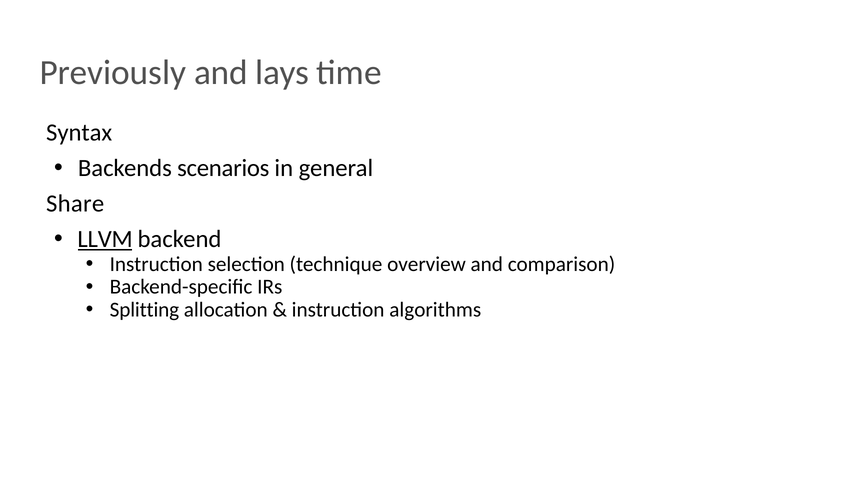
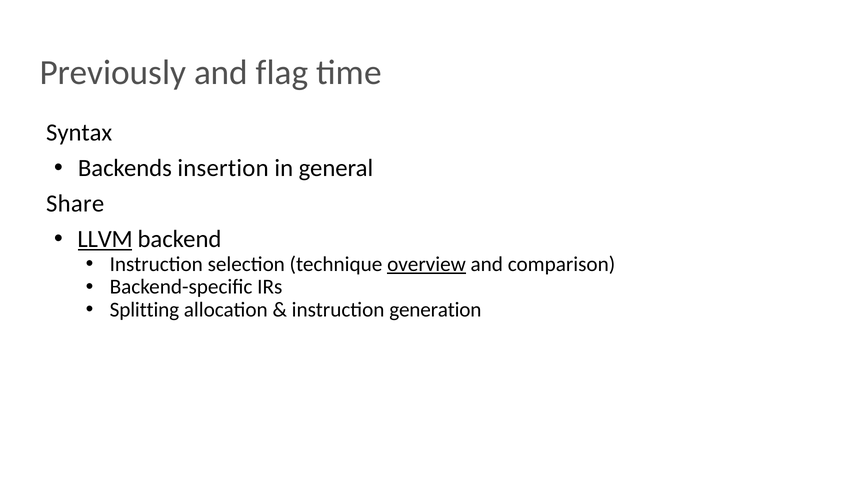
lays: lays -> flag
scenarios: scenarios -> insertion
overview underline: none -> present
algorithms: algorithms -> generation
